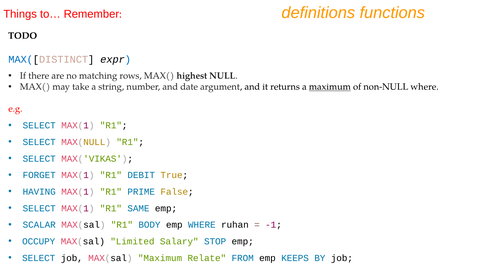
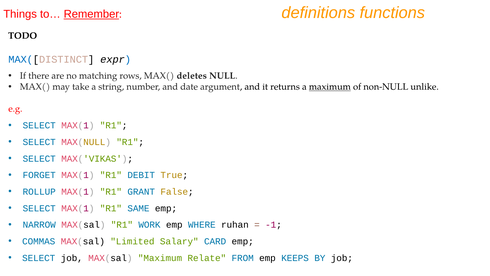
Remember underline: none -> present
highest: highest -> deletes
non-NULL where: where -> unlike
HAVING: HAVING -> ROLLUP
PRIME: PRIME -> GRANT
SCALAR: SCALAR -> NARROW
BODY: BODY -> WORK
OCCUPY: OCCUPY -> COMMAS
STOP: STOP -> CARD
